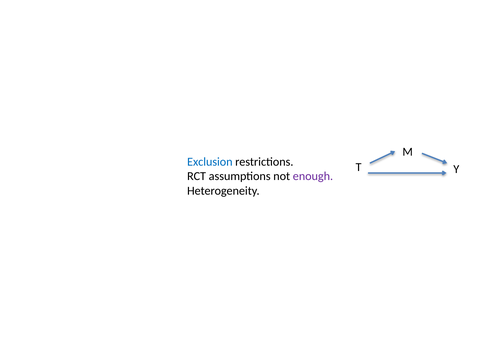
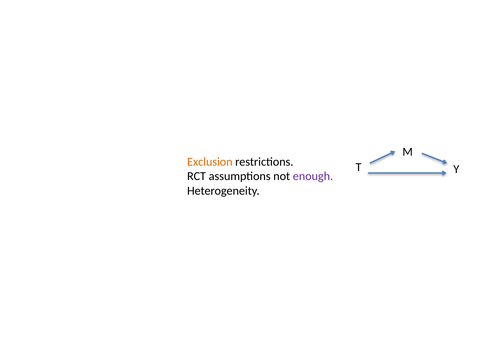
Exclusion colour: blue -> orange
